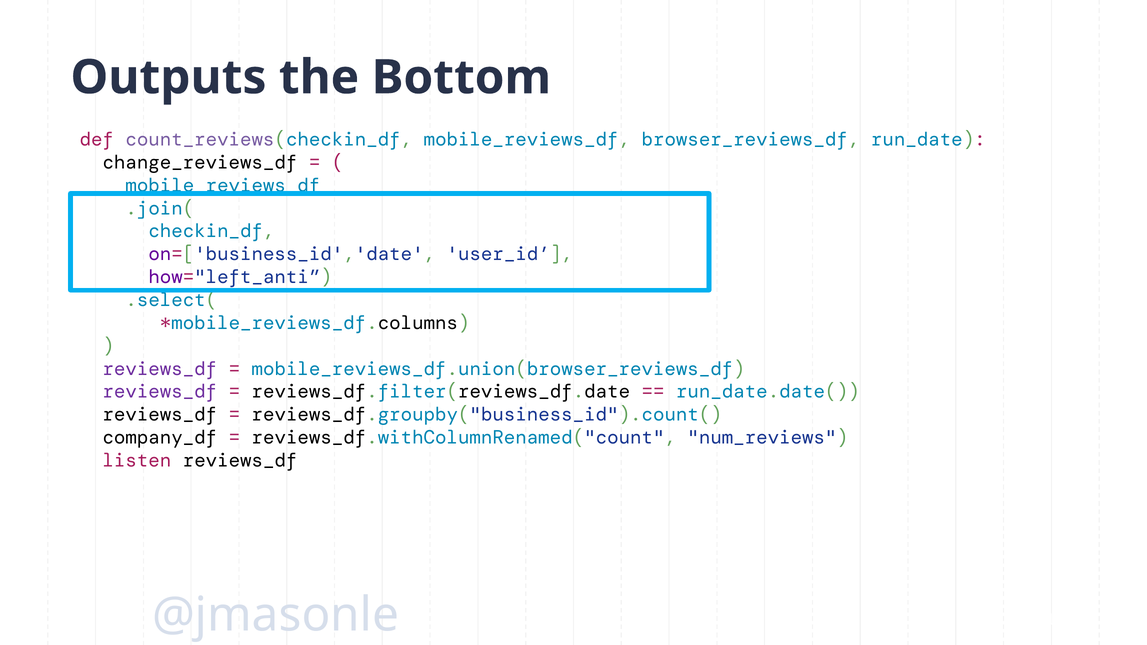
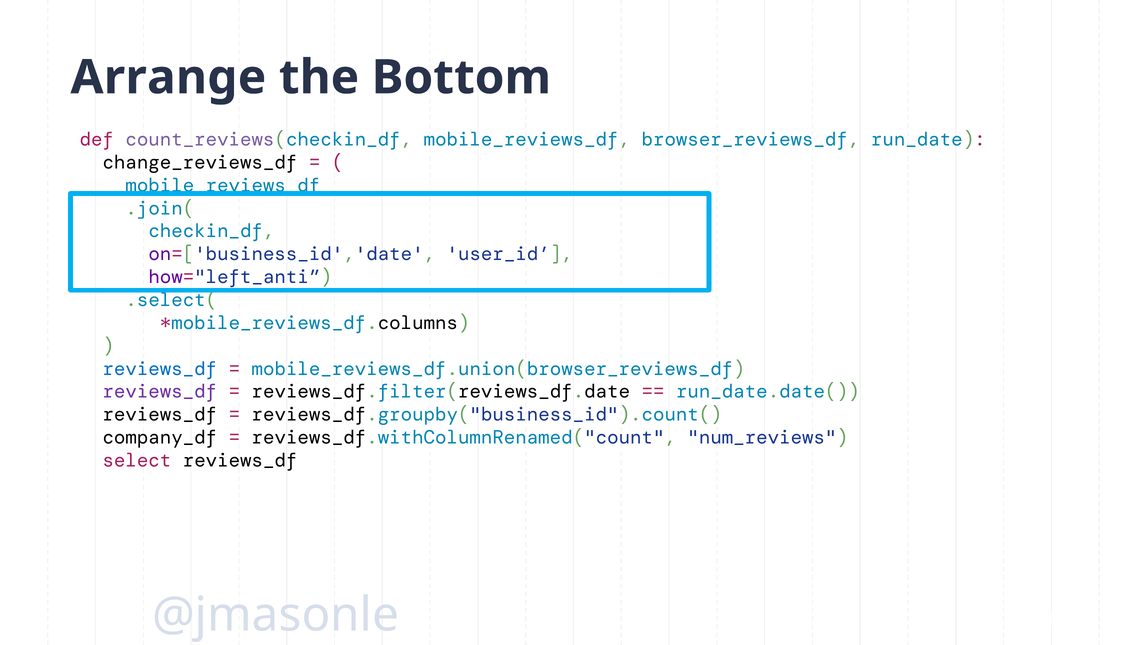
Outputs: Outputs -> Arrange
reviews_df at (160, 369) colour: purple -> blue
listen: listen -> select
